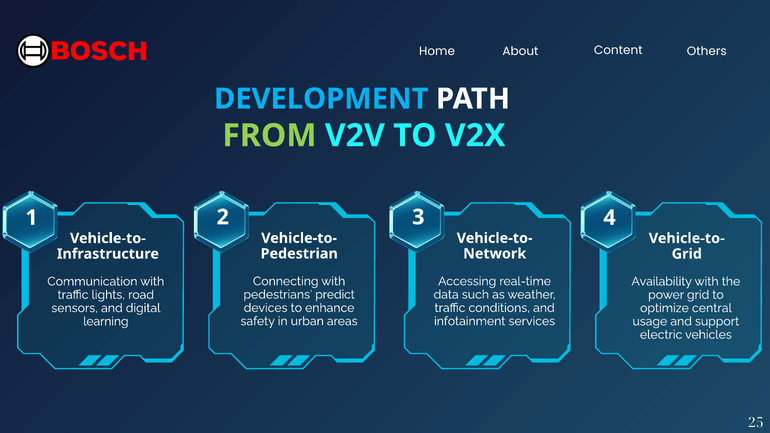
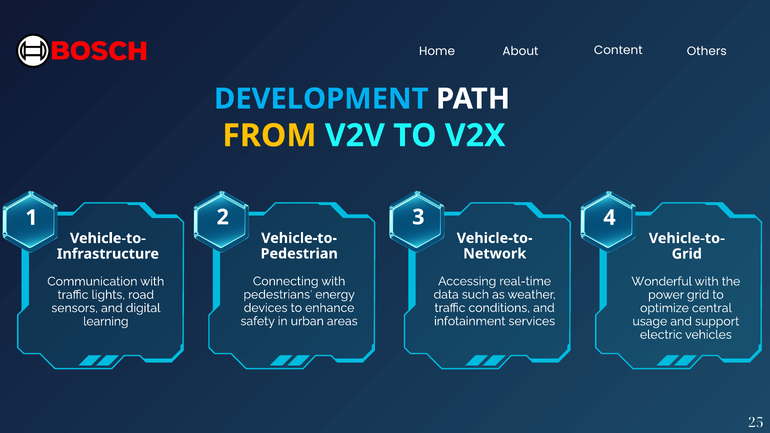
FROM colour: light green -> yellow
Availability: Availability -> Wonderful
predict: predict -> energy
